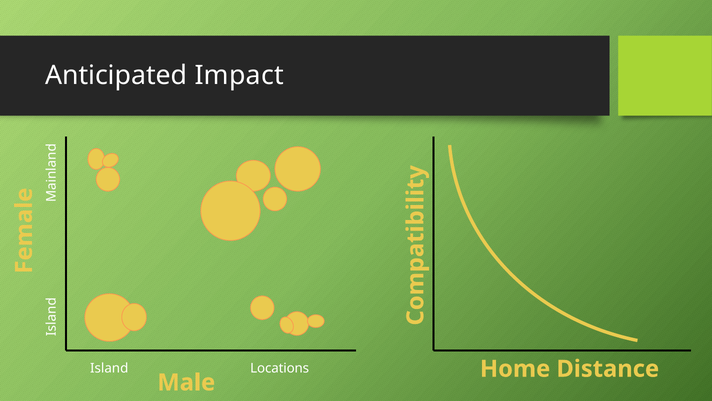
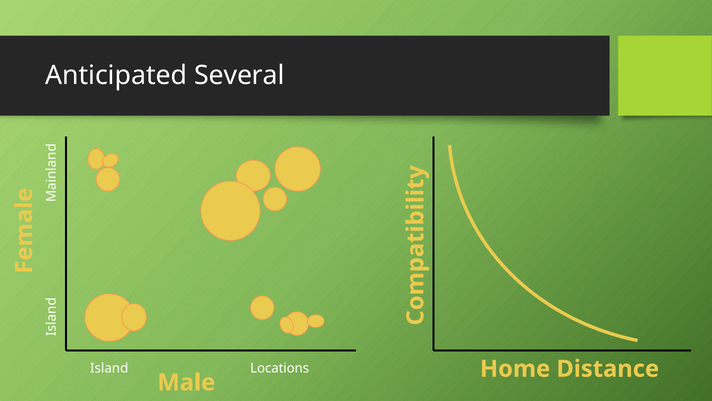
Impact: Impact -> Several
